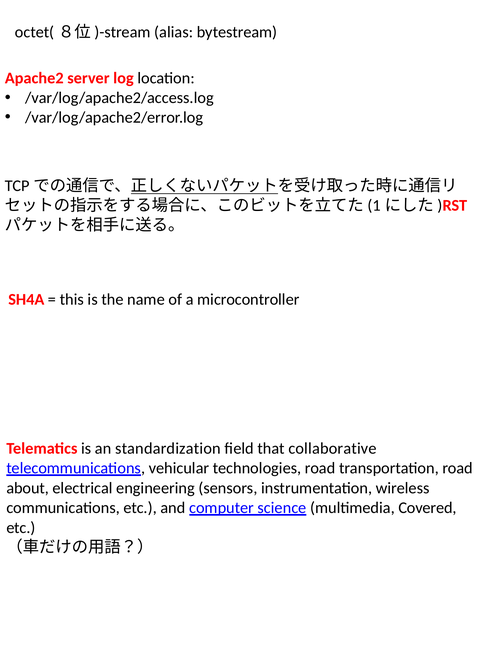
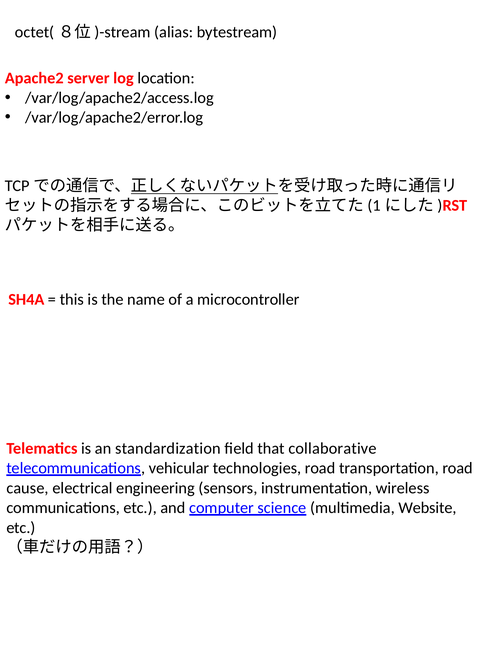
about: about -> cause
Covered: Covered -> Website
